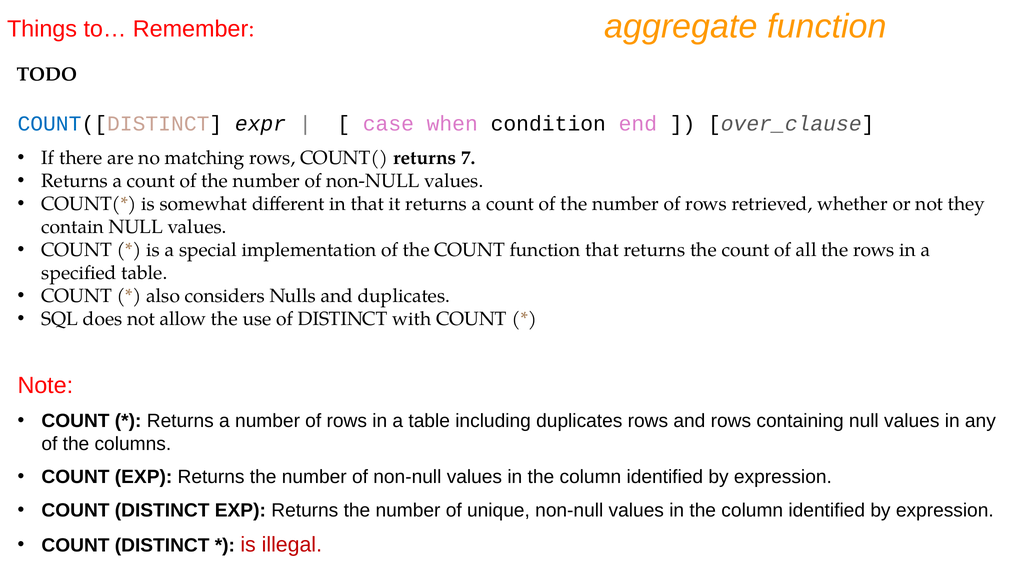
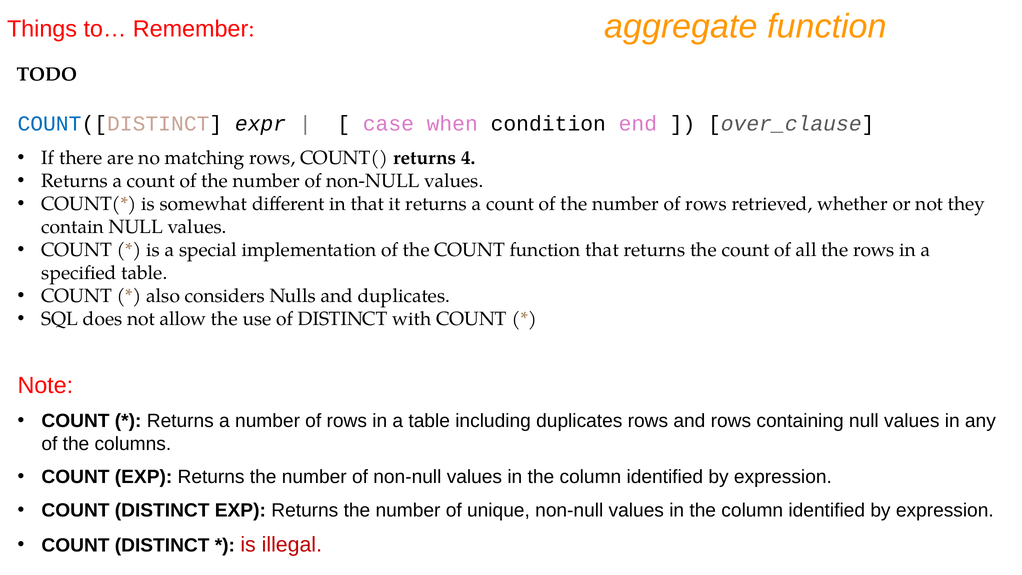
7: 7 -> 4
